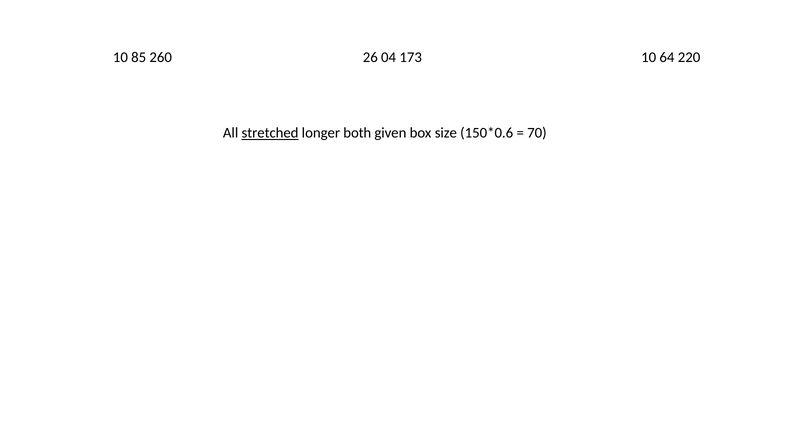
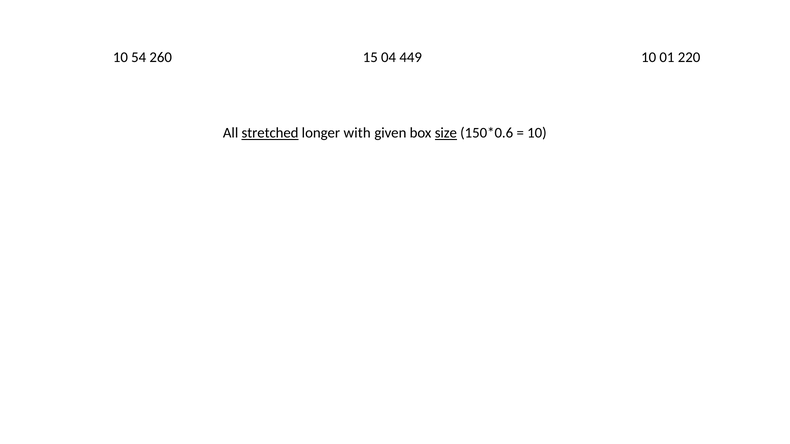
85: 85 -> 54
26: 26 -> 15
173: 173 -> 449
64: 64 -> 01
both: both -> with
size underline: none -> present
70 at (537, 133): 70 -> 10
